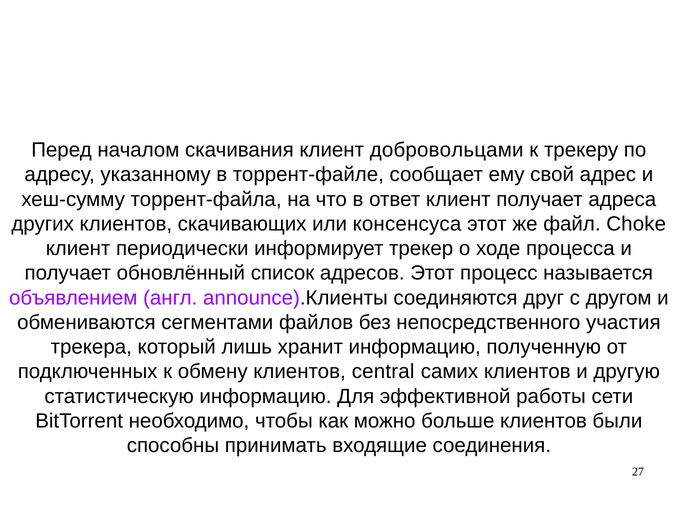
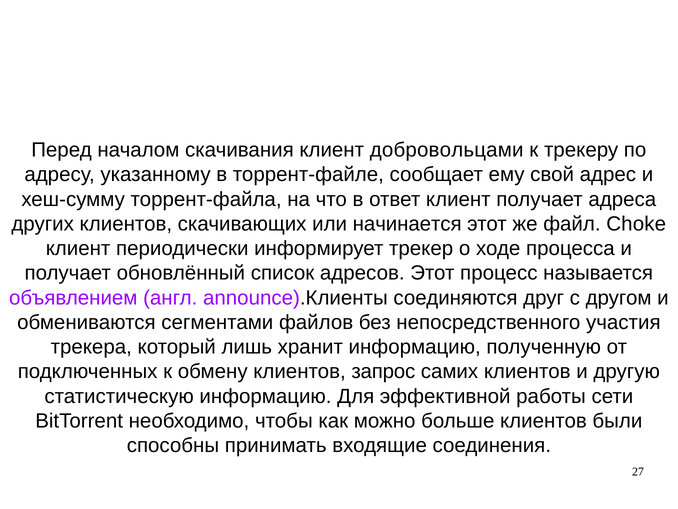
консенсуса: консенсуса -> начинается
central: central -> запрос
